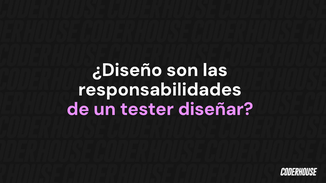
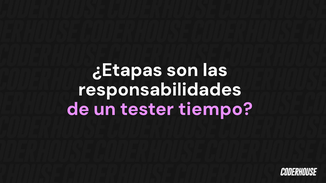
¿Diseño: ¿Diseño -> ¿Etapas
diseñar: diseñar -> tiempo
